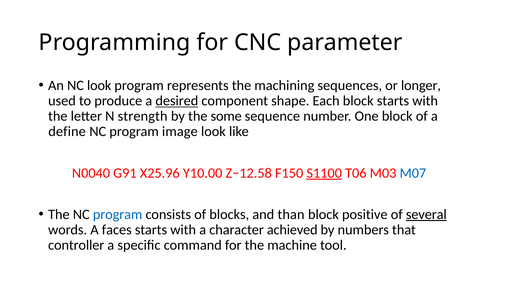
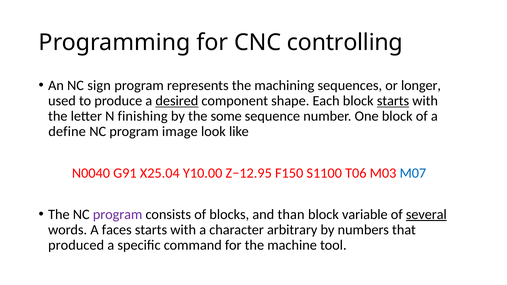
parameter: parameter -> controlling
NC look: look -> sign
starts at (393, 101) underline: none -> present
strength: strength -> finishing
X25.96: X25.96 -> X25.04
Z−12.58: Z−12.58 -> Z−12.95
S1100 underline: present -> none
program at (118, 214) colour: blue -> purple
positive: positive -> variable
achieved: achieved -> arbitrary
controller: controller -> produced
